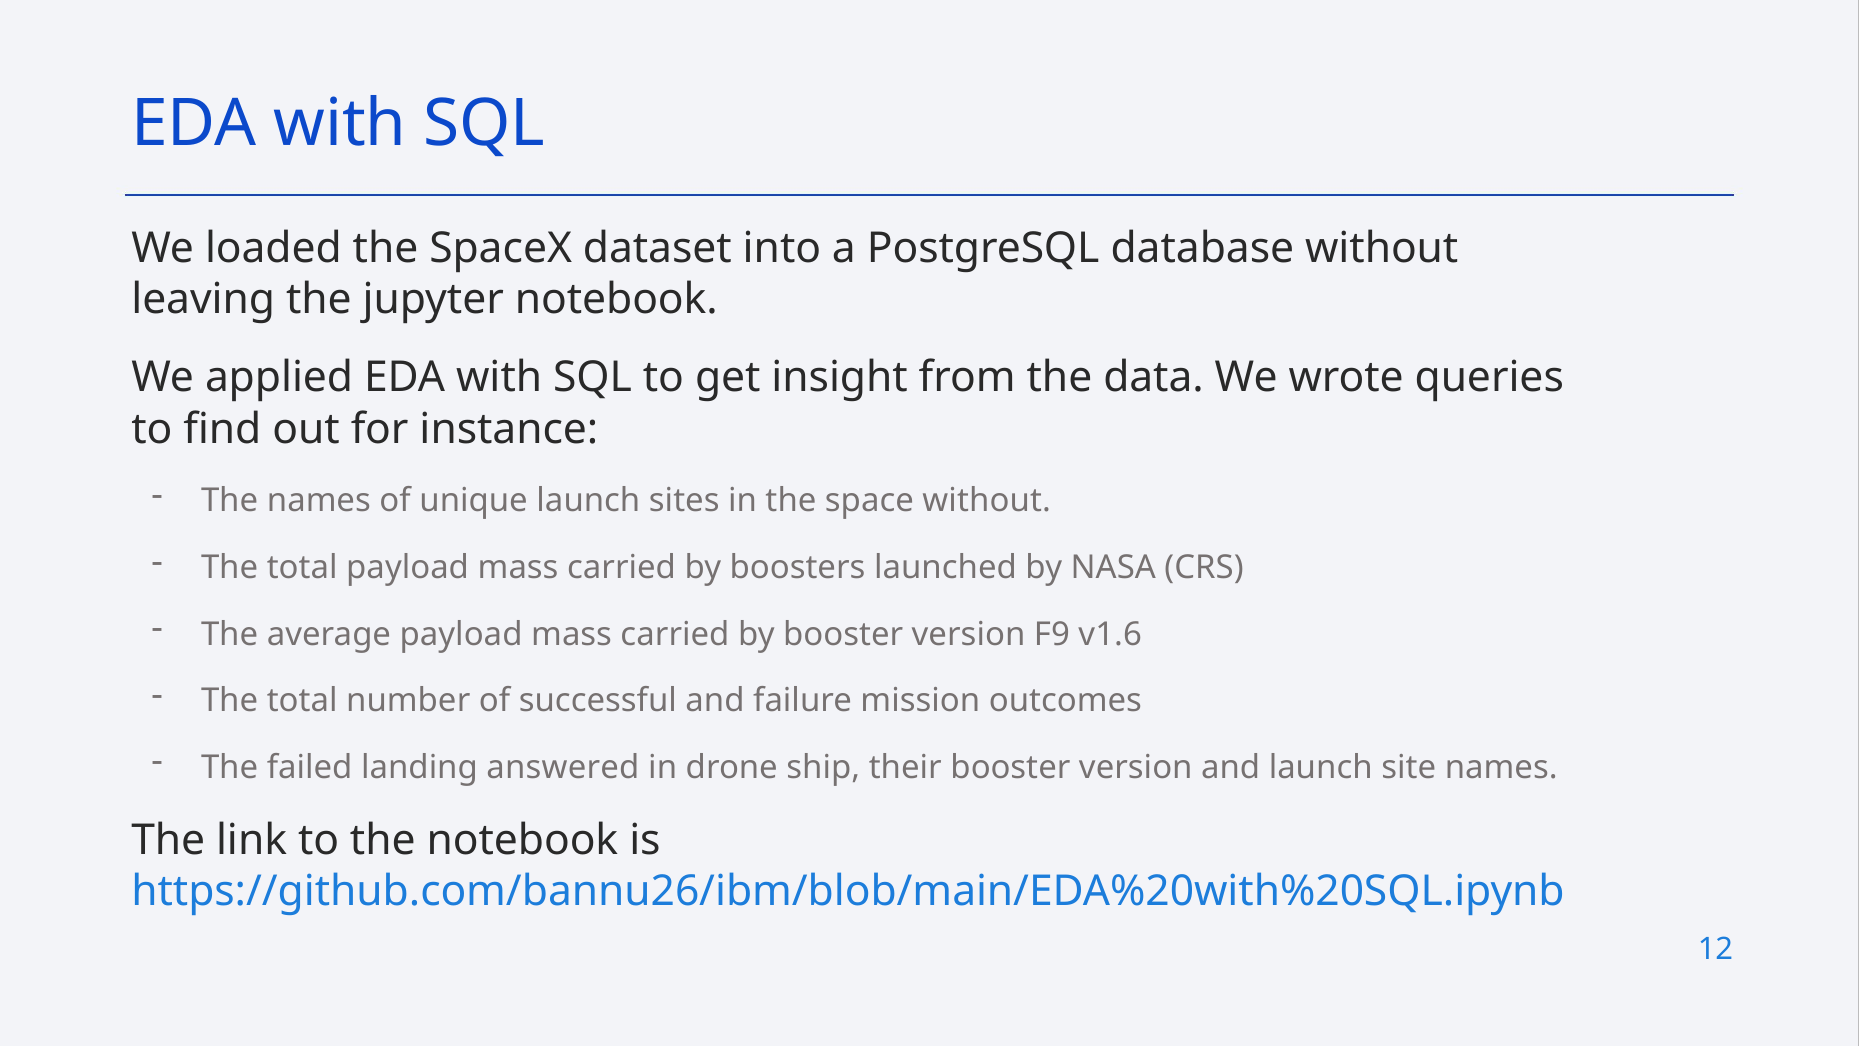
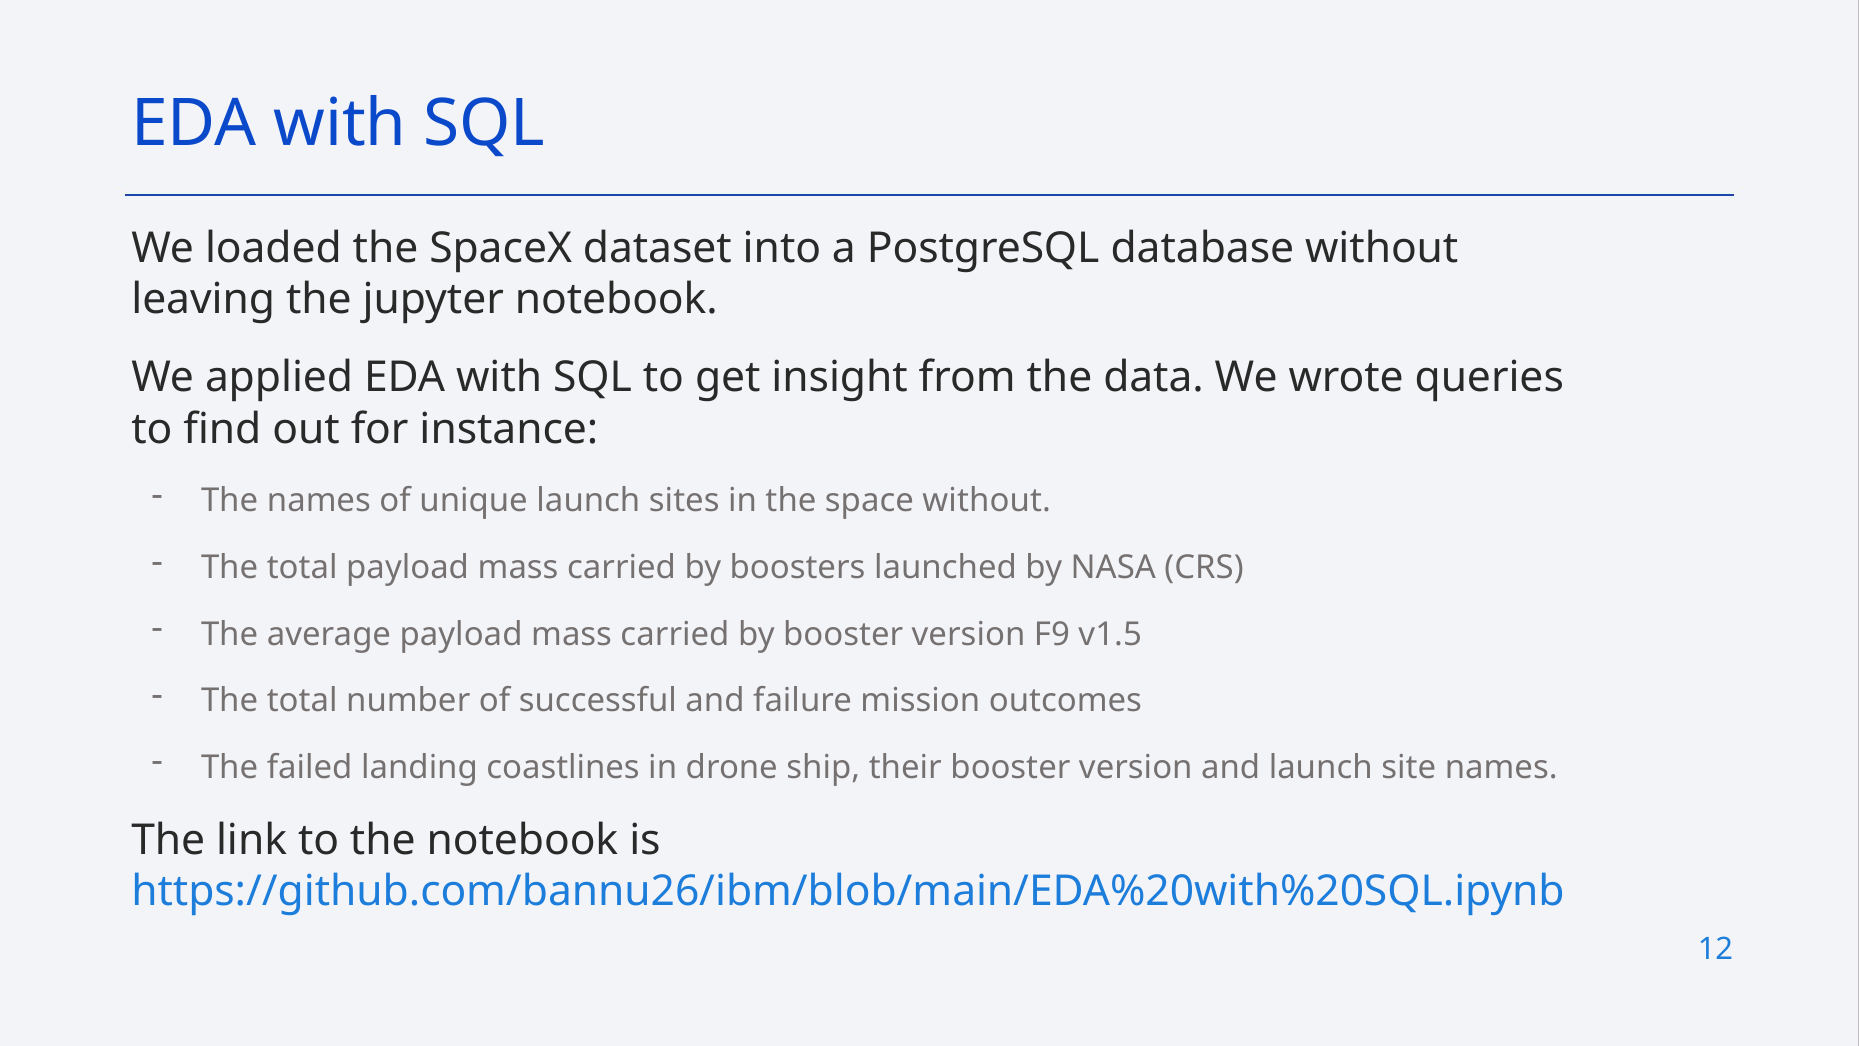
v1.6: v1.6 -> v1.5
answered: answered -> coastlines
